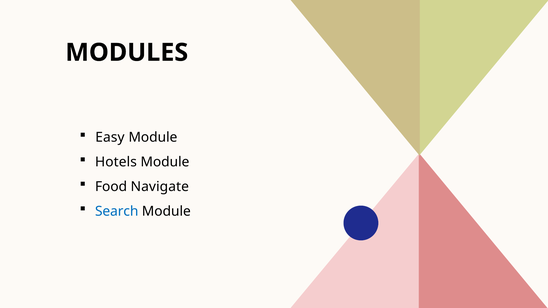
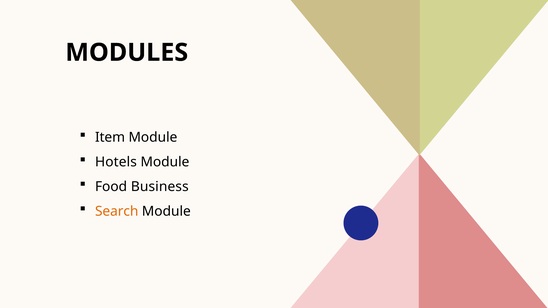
Easy: Easy -> Item
Navigate: Navigate -> Business
Search colour: blue -> orange
